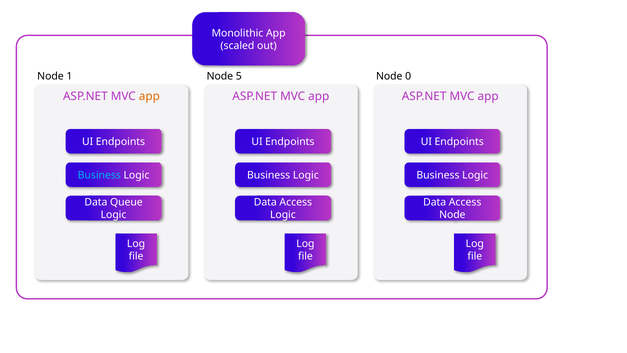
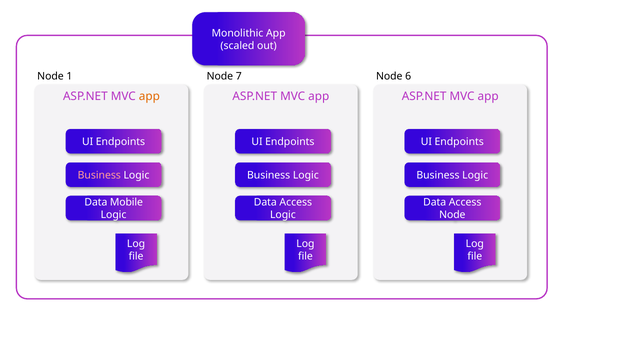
5: 5 -> 7
0: 0 -> 6
Business at (99, 175) colour: light blue -> pink
Queue: Queue -> Mobile
